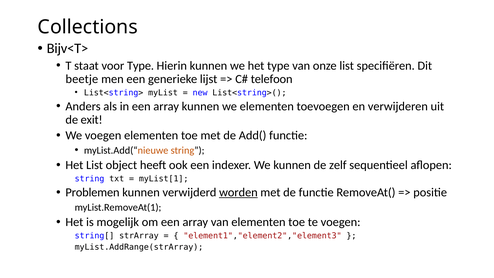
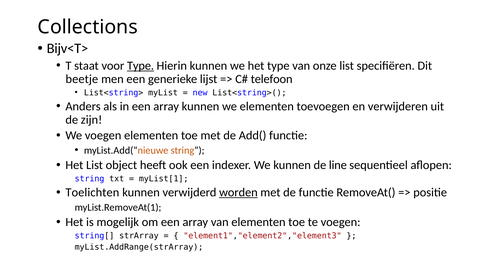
Type at (141, 66) underline: none -> present
exit: exit -> zijn
zelf: zelf -> line
Problemen: Problemen -> Toelichten
